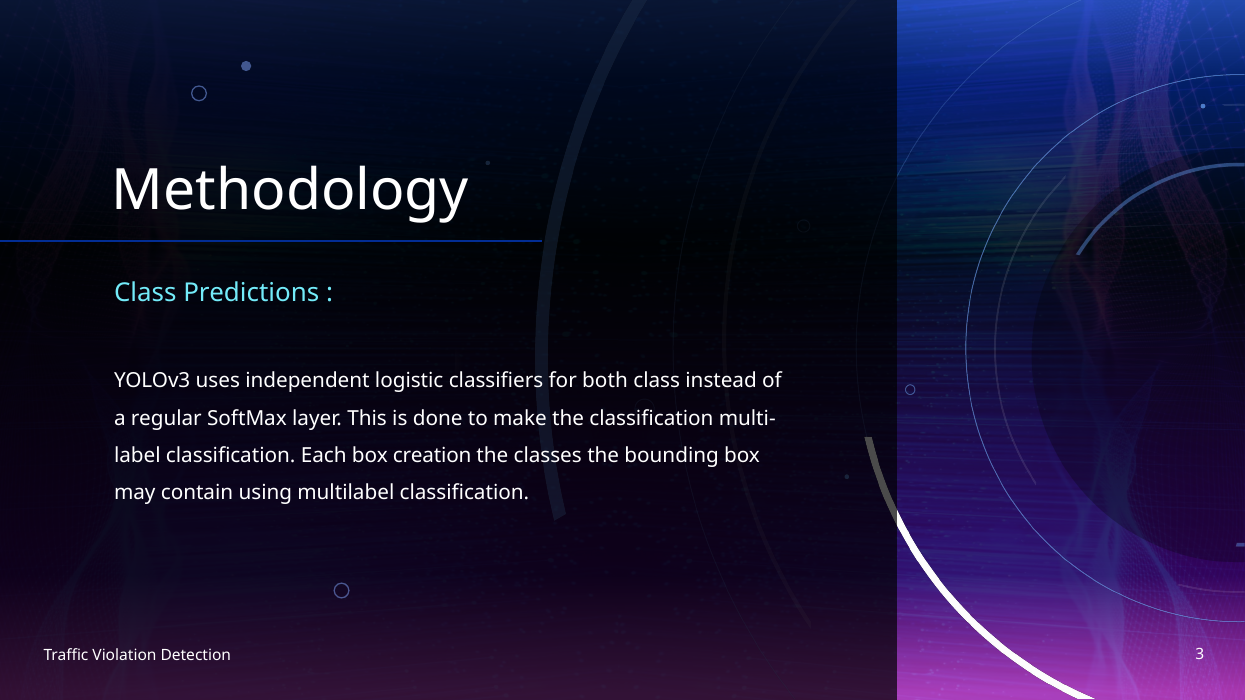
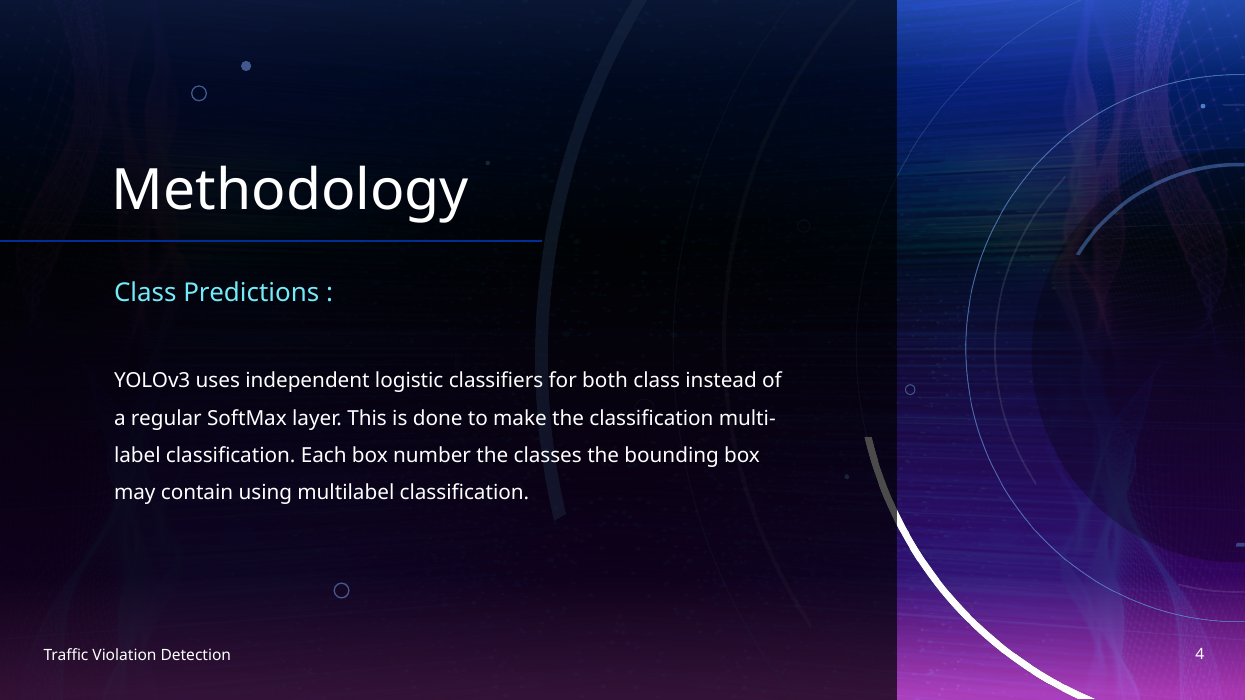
creation: creation -> number
3: 3 -> 4
